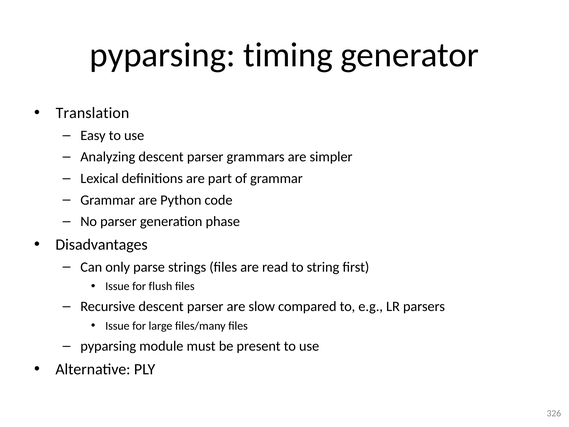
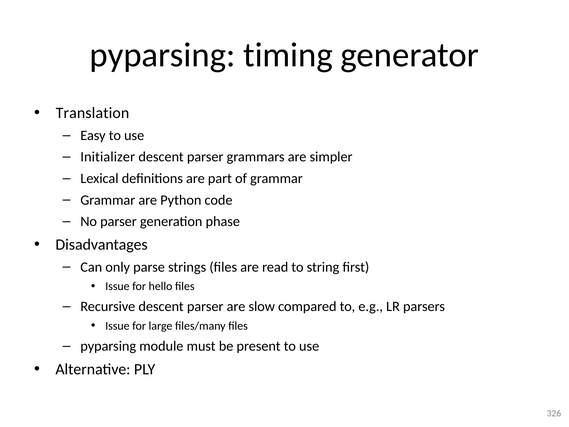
Analyzing: Analyzing -> Initializer
flush: flush -> hello
